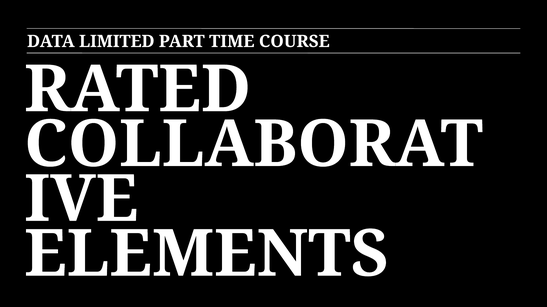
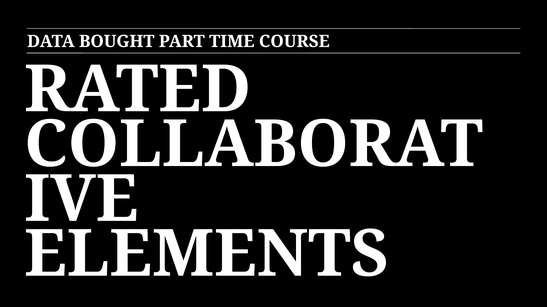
LIMITED: LIMITED -> BOUGHT
